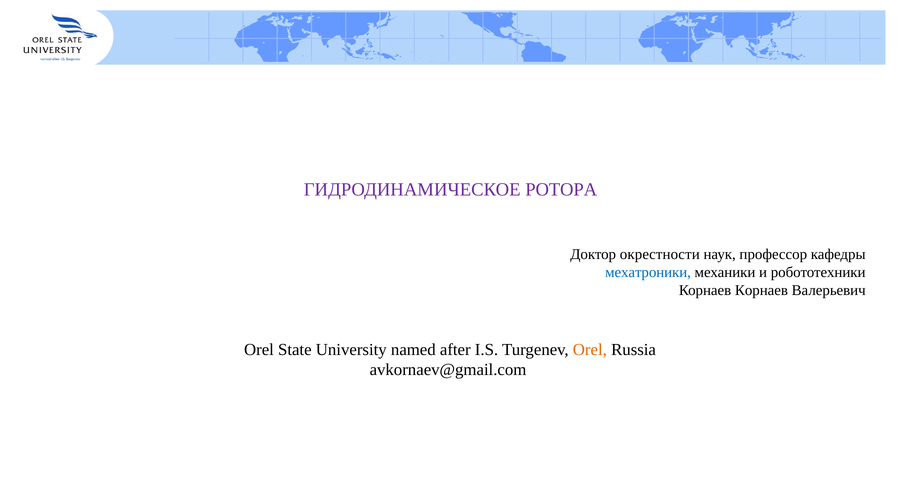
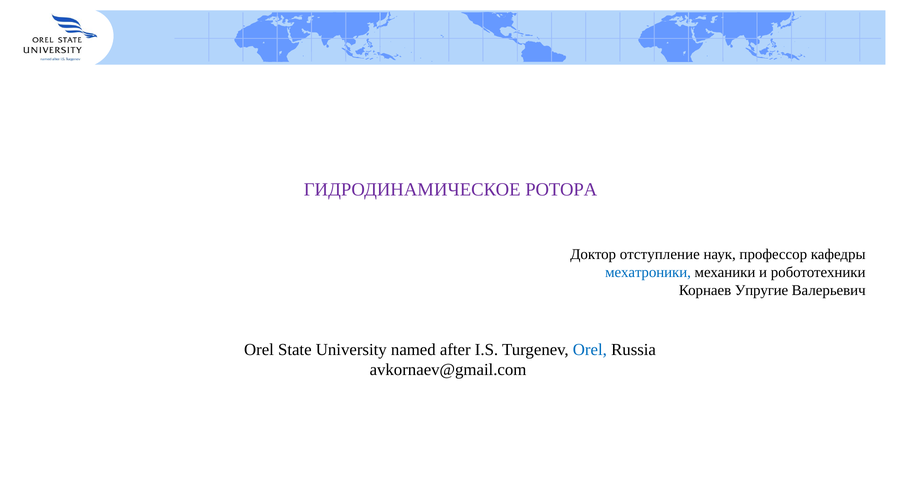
окрестности: окрестности -> отступление
Корнаев Корнаев: Корнаев -> Упругие
Orel at (590, 350) colour: orange -> blue
